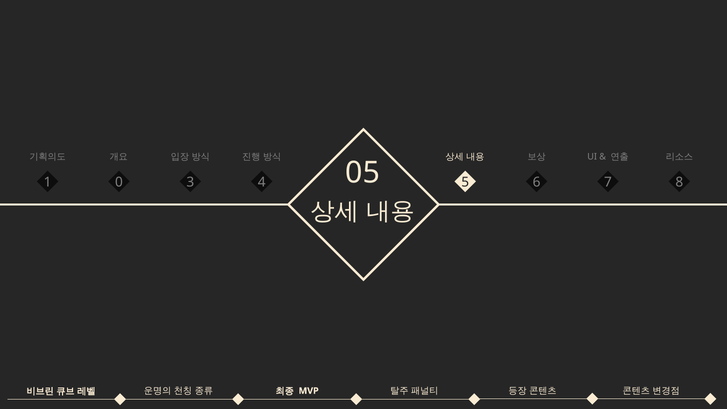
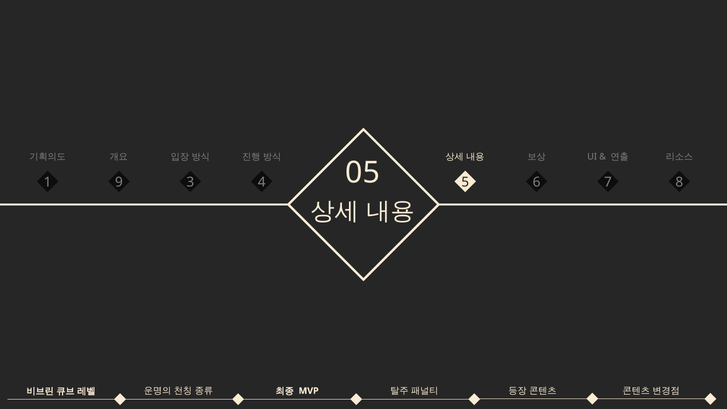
0: 0 -> 9
